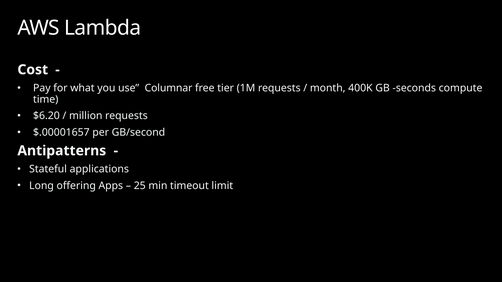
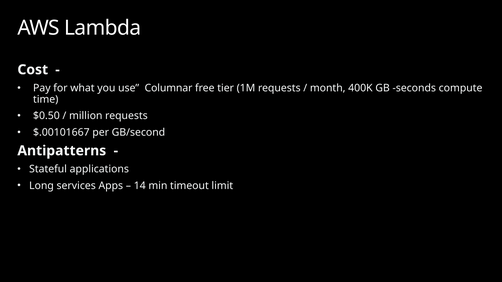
$6.20: $6.20 -> $0.50
$.00001657: $.00001657 -> $.00101667
offering: offering -> services
25: 25 -> 14
